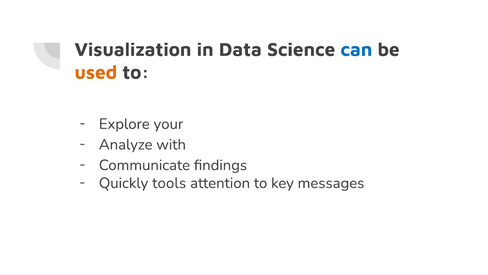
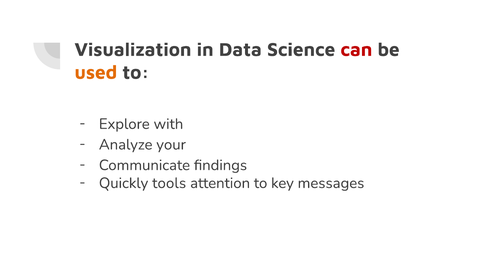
can colour: blue -> red
your: your -> with
with: with -> your
